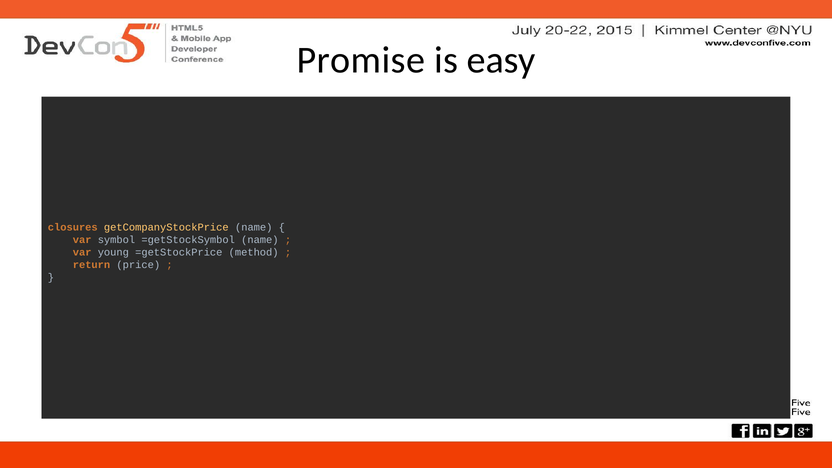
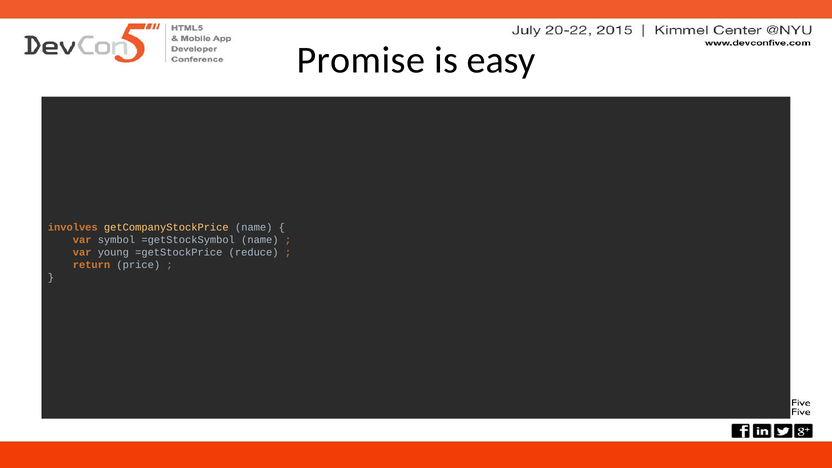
closures: closures -> involves
method: method -> reduce
